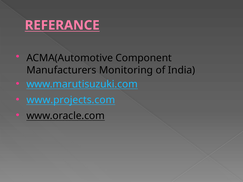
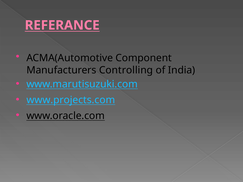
Monitoring: Monitoring -> Controlling
